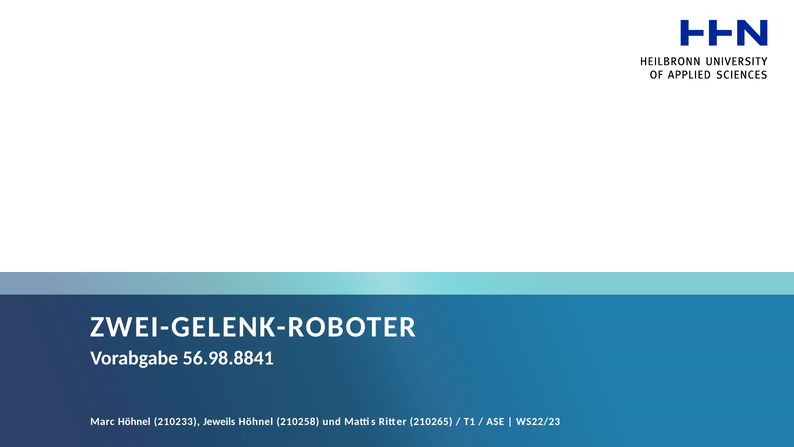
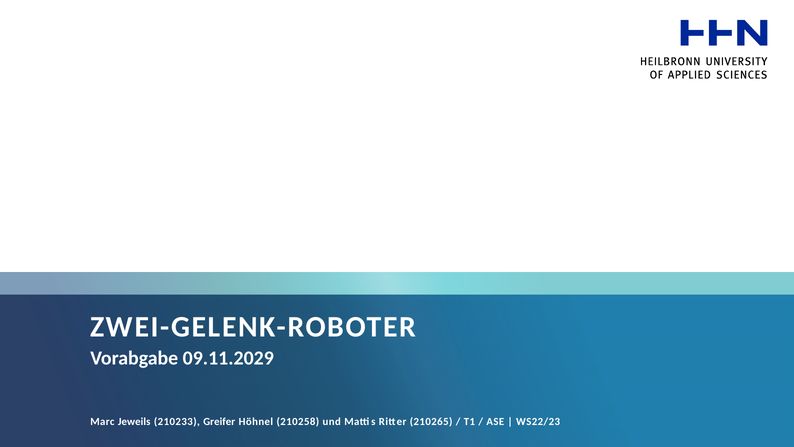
56.98.8841: 56.98.8841 -> 09.11.2029
Marc Höhnel: Höhnel -> Jeweils
Jeweils: Jeweils -> Greifer
